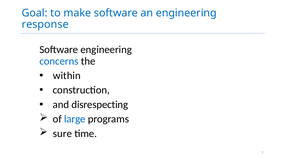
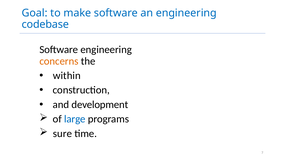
response: response -> codebase
concerns colour: blue -> orange
disrespecting: disrespecting -> development
